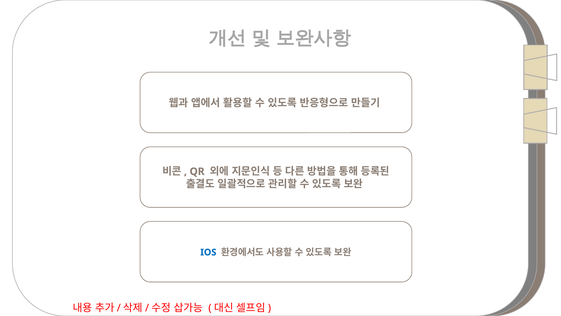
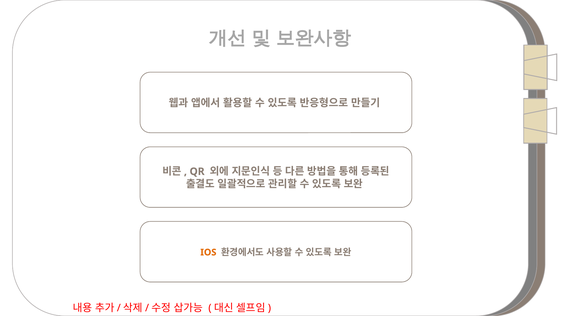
IOS colour: blue -> orange
